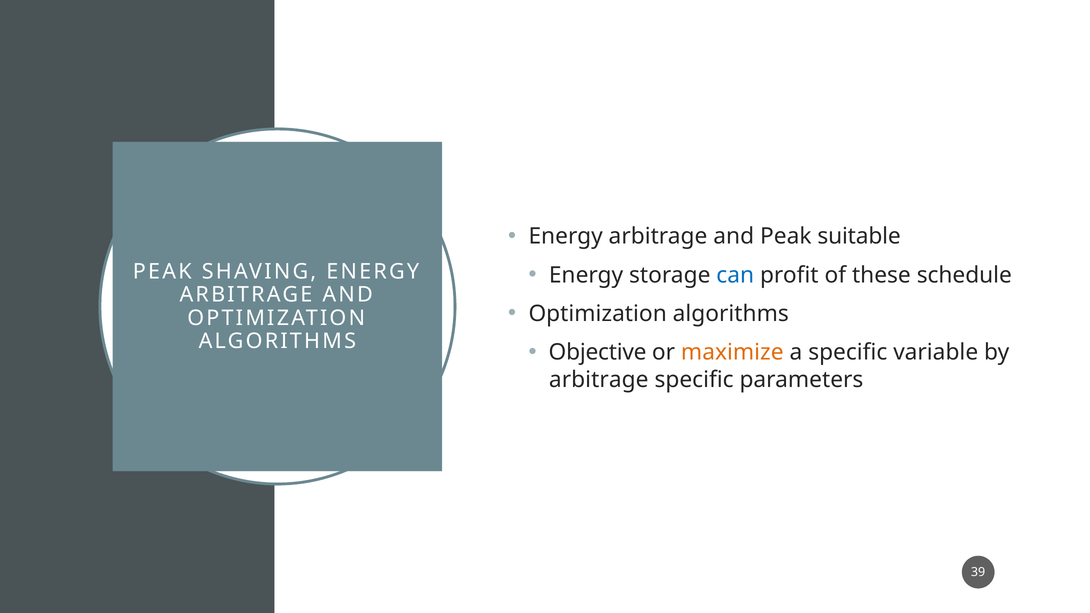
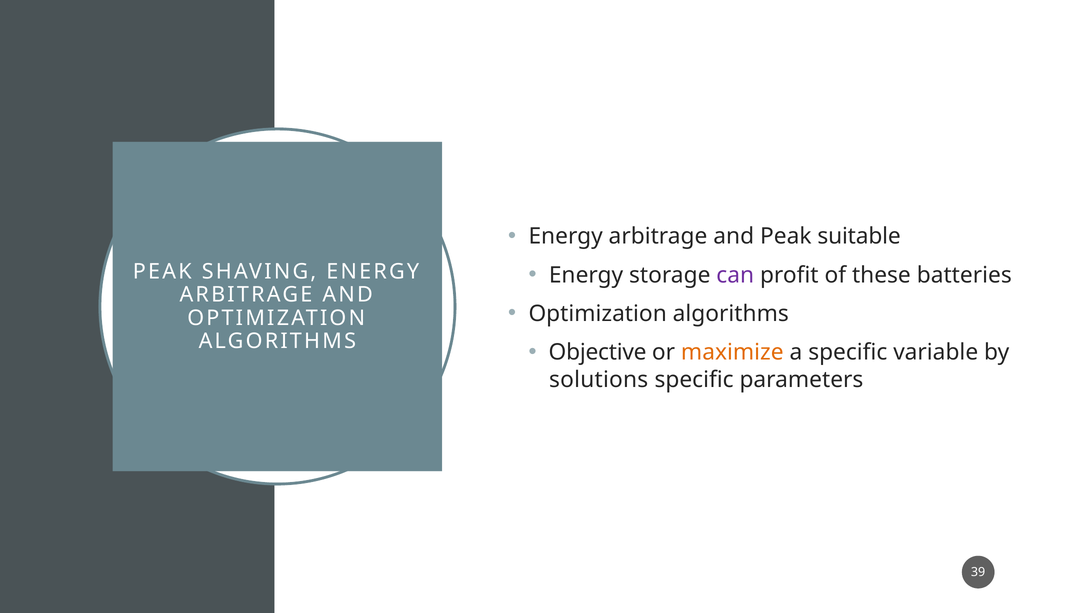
can colour: blue -> purple
schedule: schedule -> batteries
arbitrage at (599, 380): arbitrage -> solutions
